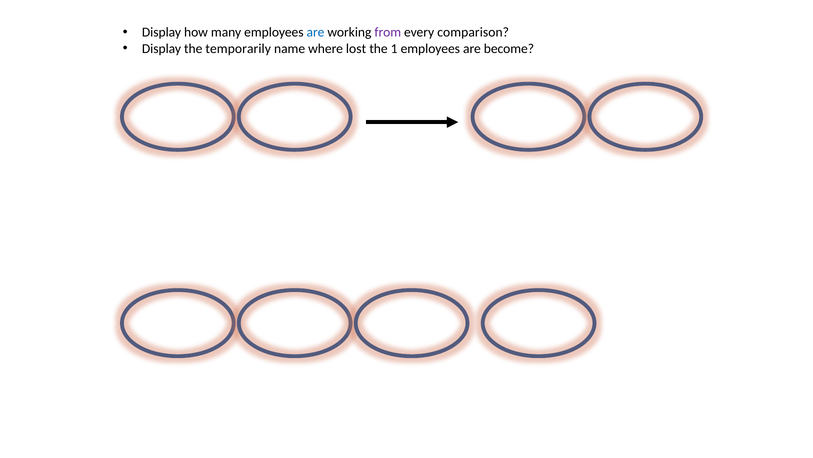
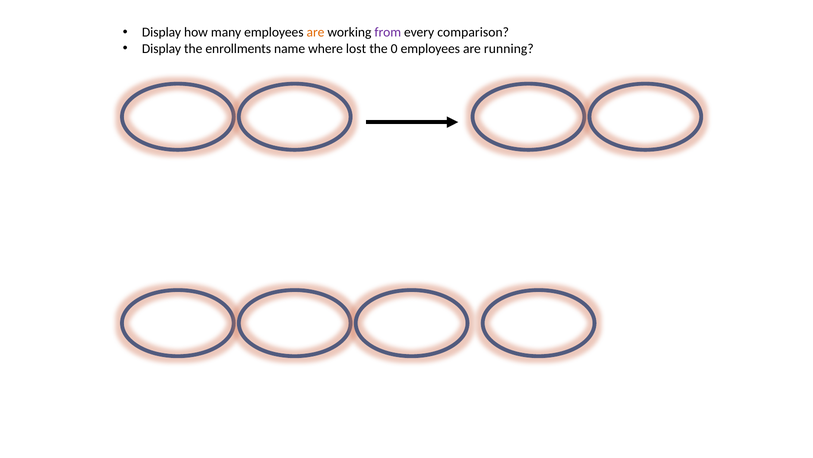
are at (316, 32) colour: blue -> orange
temporarily: temporarily -> enrollments
1: 1 -> 0
become: become -> running
